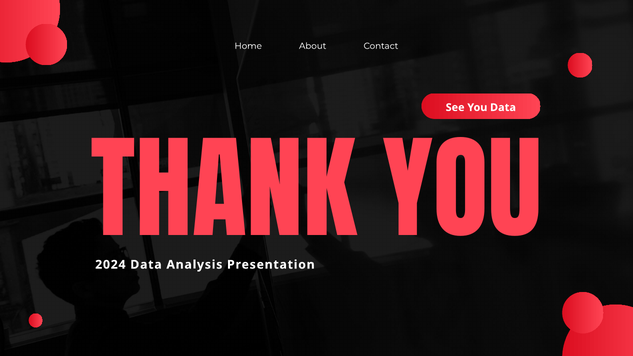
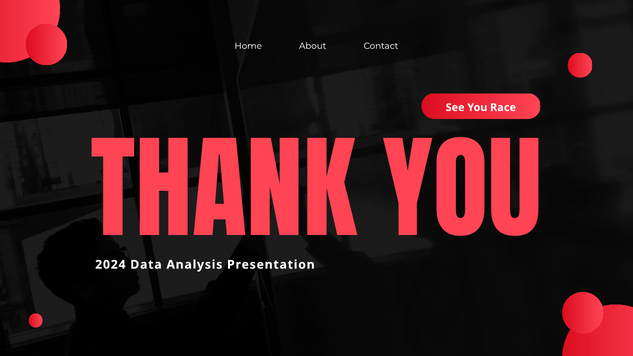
You Data: Data -> Race
